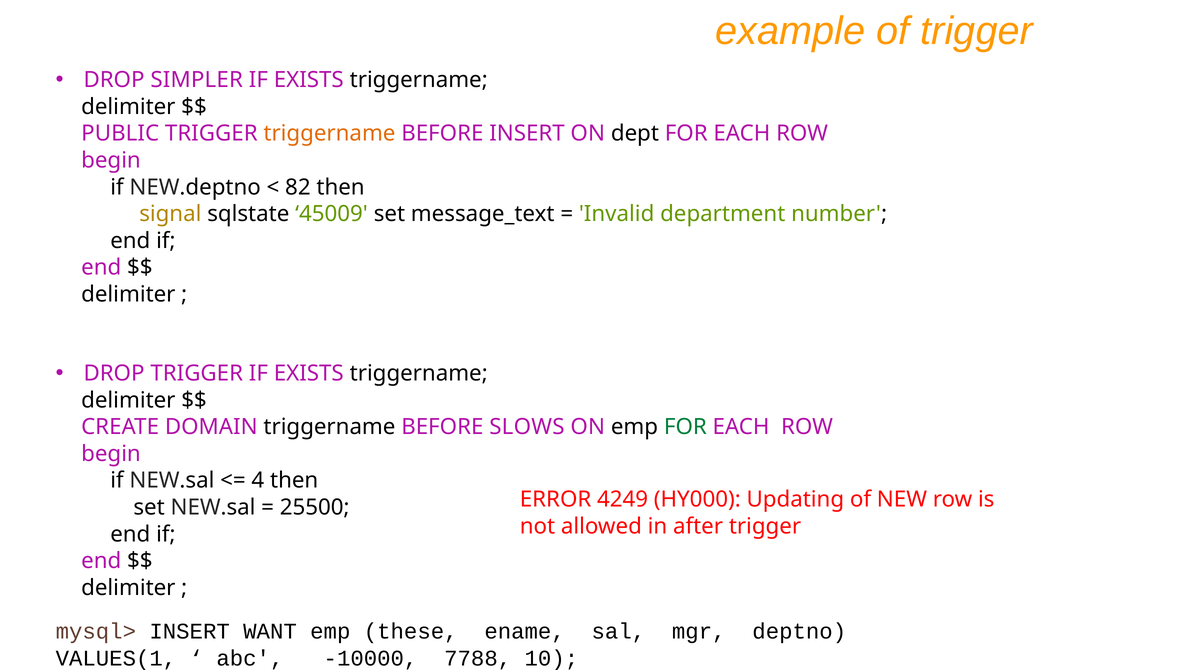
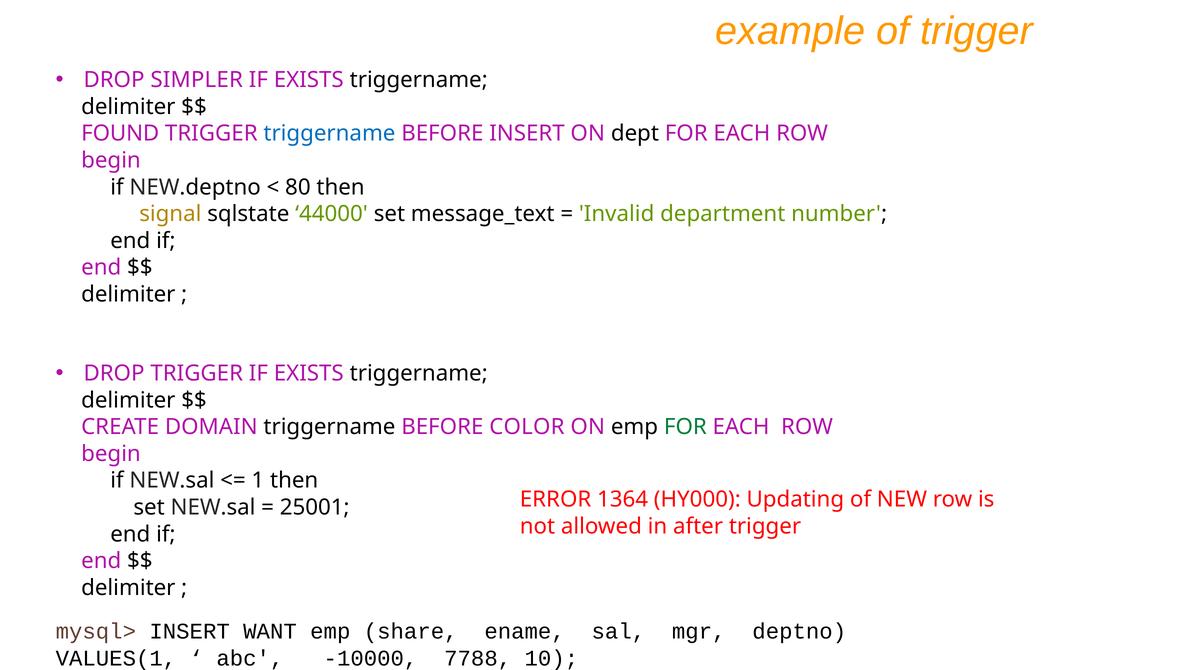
PUBLIC: PUBLIC -> FOUND
triggername at (329, 134) colour: orange -> blue
82: 82 -> 80
45009: 45009 -> 44000
SLOWS: SLOWS -> COLOR
4: 4 -> 1
4249: 4249 -> 1364
25500: 25500 -> 25001
these: these -> share
